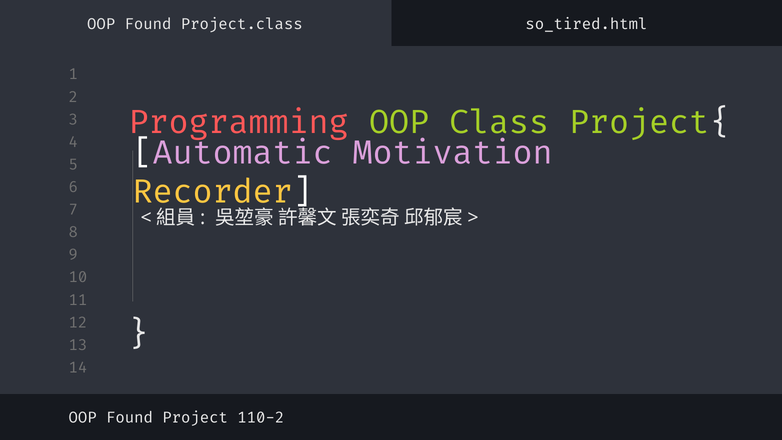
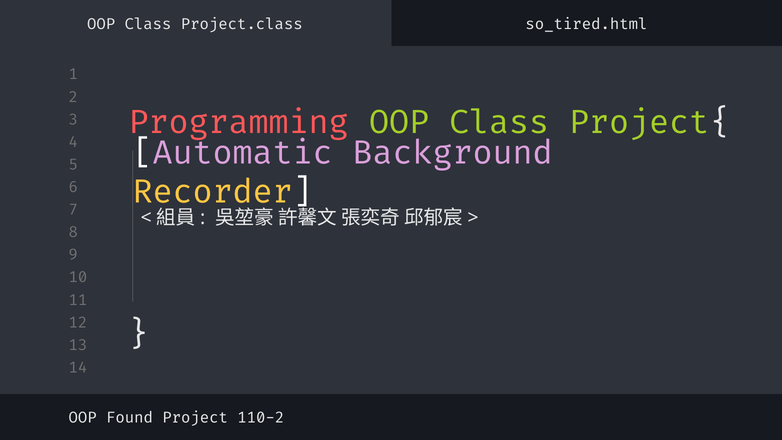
Found at (148, 24): Found -> Class
Motivation: Motivation -> Background
